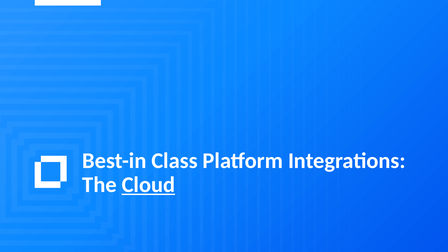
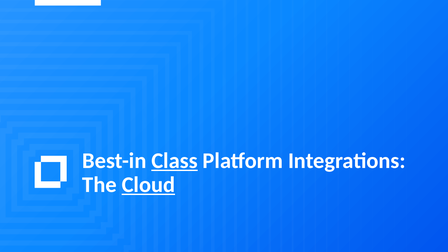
Class underline: none -> present
